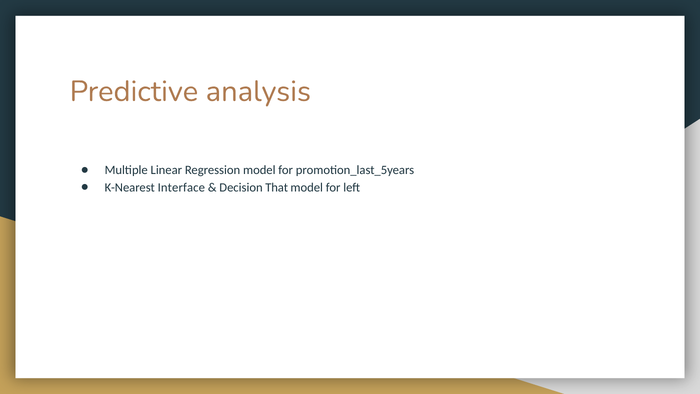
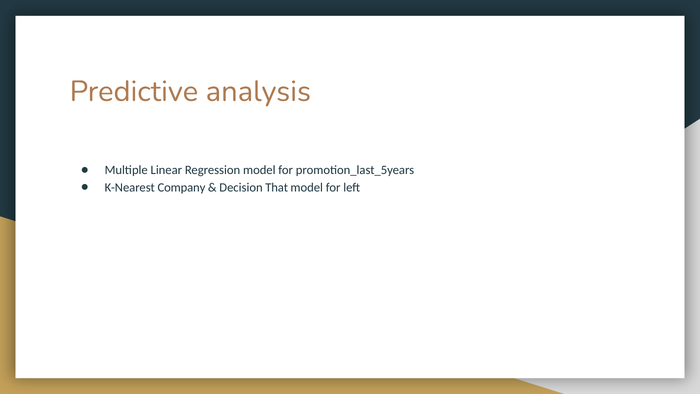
Interface: Interface -> Company
